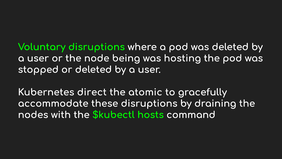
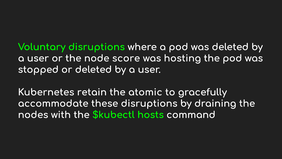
being: being -> score
direct: direct -> retain
